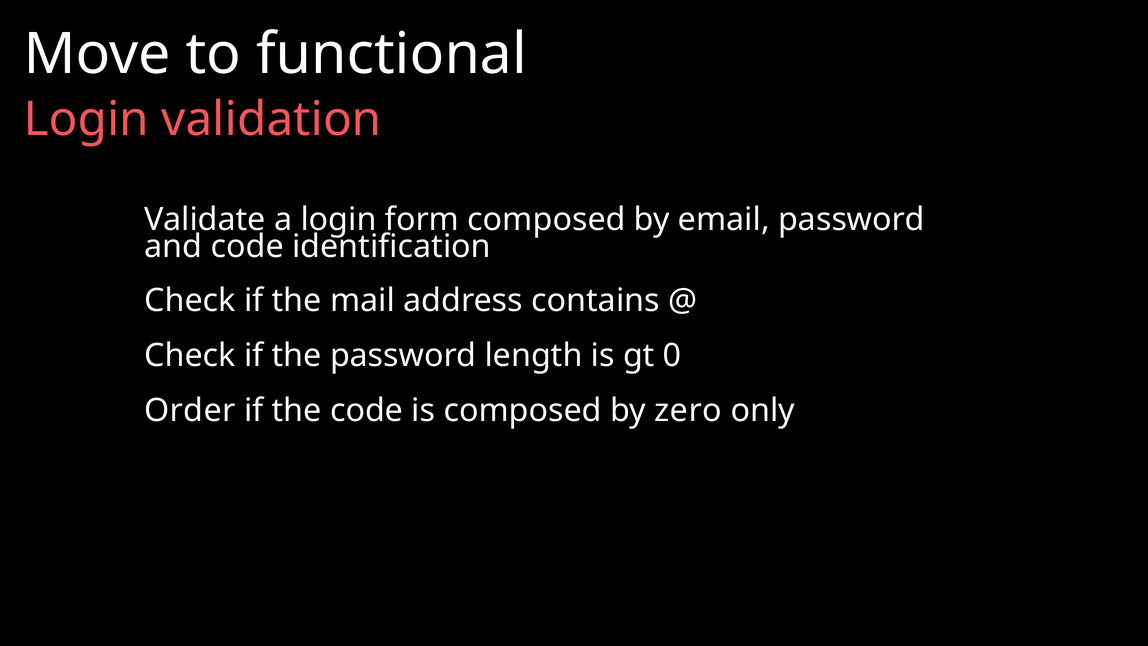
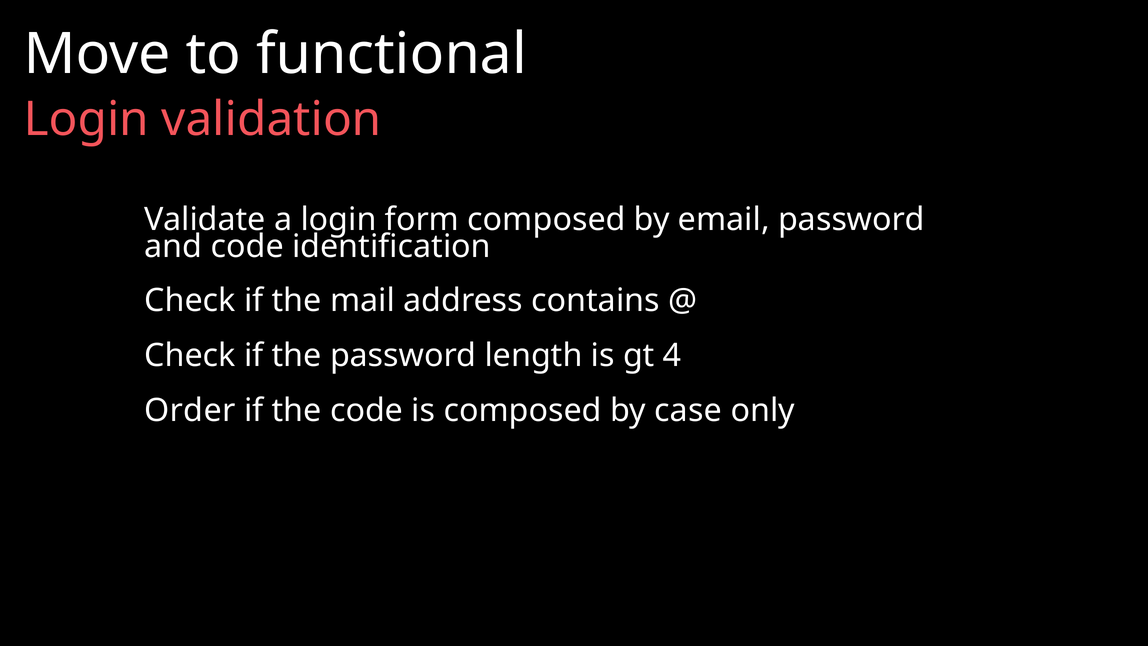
0: 0 -> 4
zero: zero -> case
